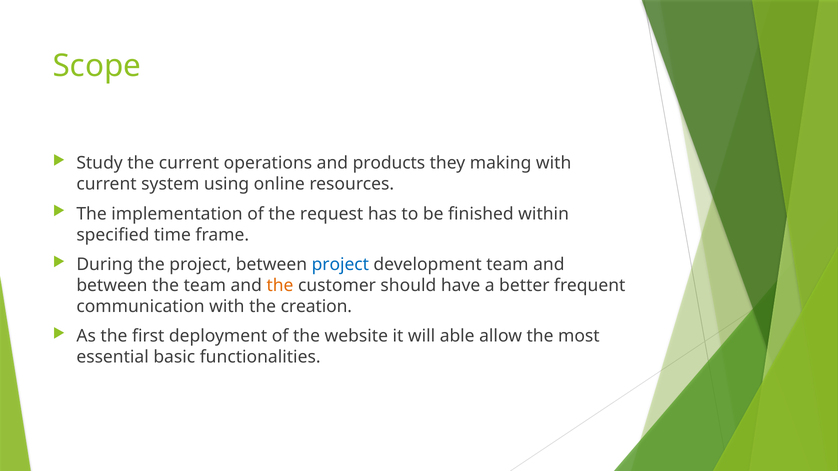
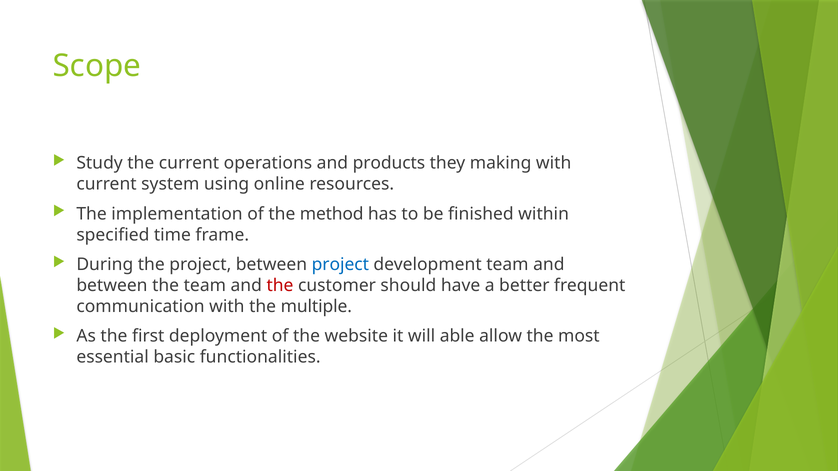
request: request -> method
the at (280, 286) colour: orange -> red
creation: creation -> multiple
